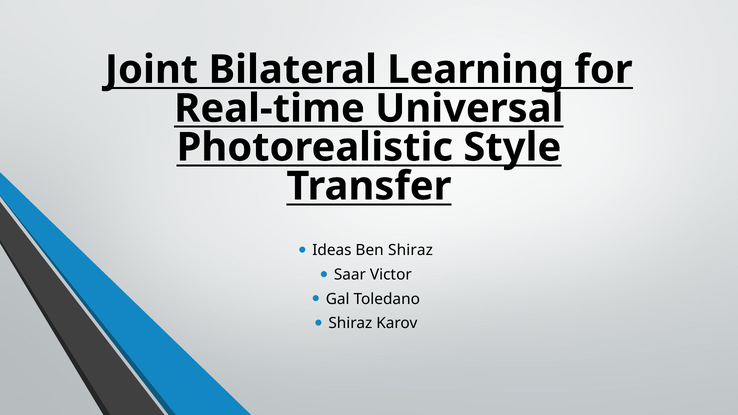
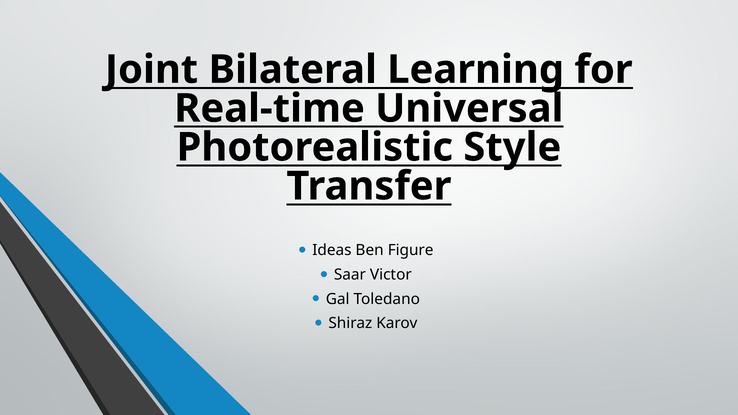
Ben Shiraz: Shiraz -> Figure
